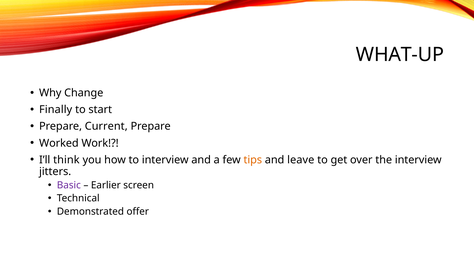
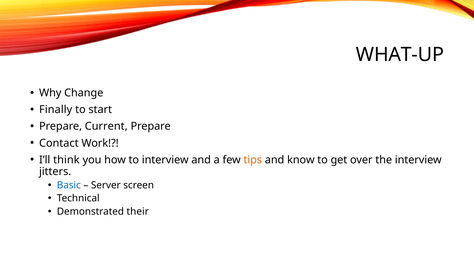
Worked: Worked -> Contact
leave: leave -> know
Basic colour: purple -> blue
Earlier: Earlier -> Server
offer: offer -> their
